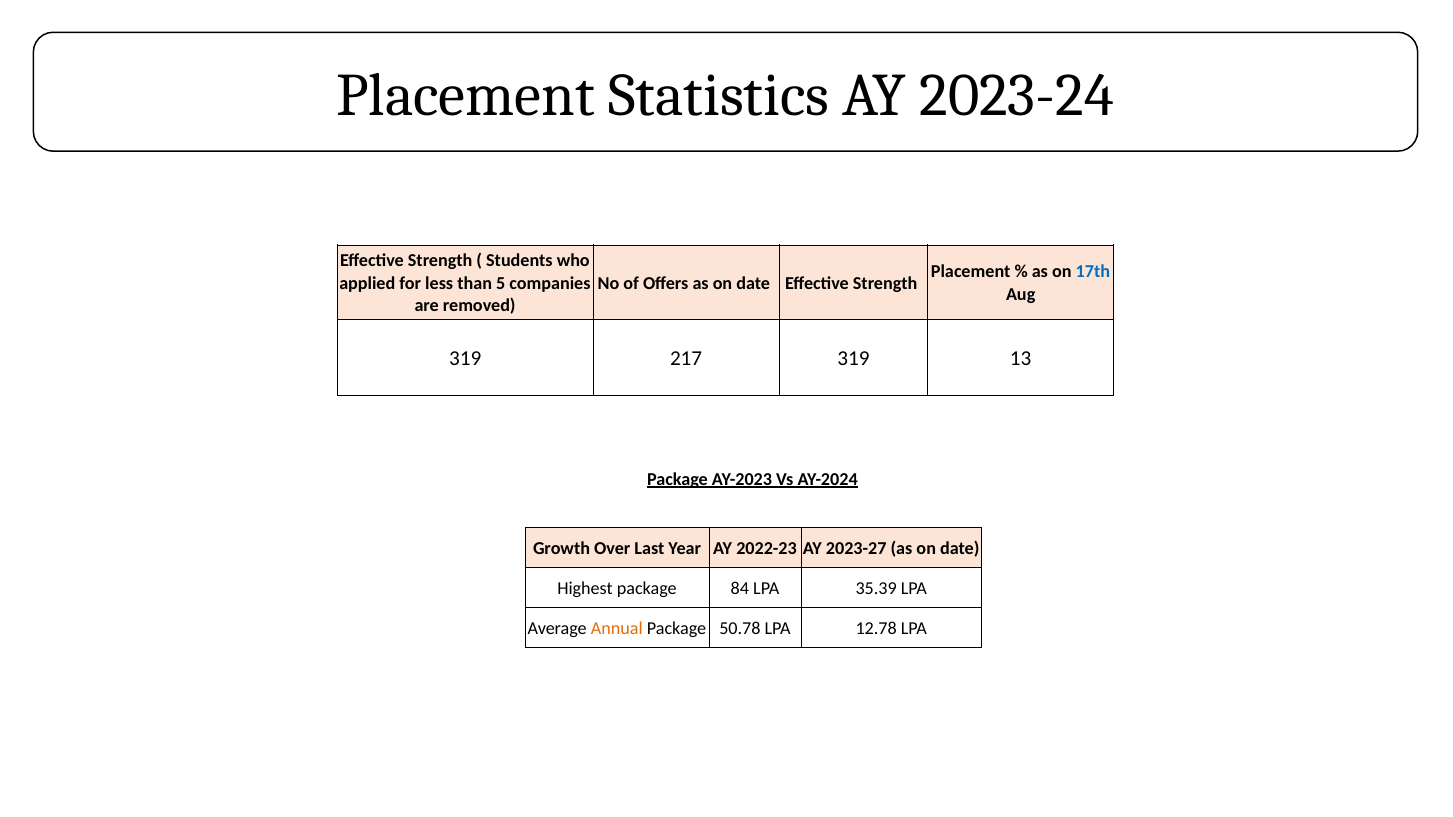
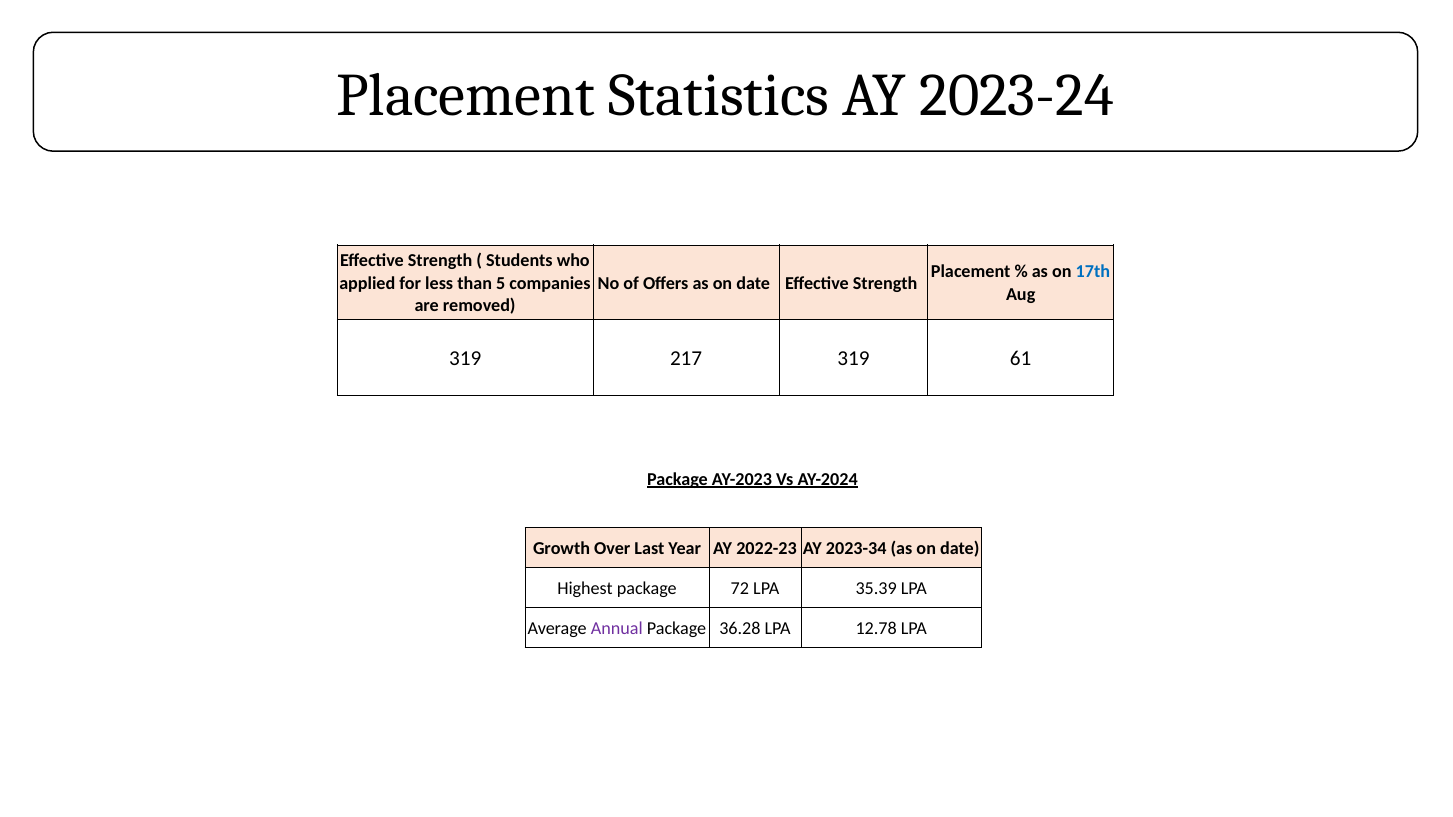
13: 13 -> 61
2023-27: 2023-27 -> 2023-34
84: 84 -> 72
Annual colour: orange -> purple
50.78: 50.78 -> 36.28
